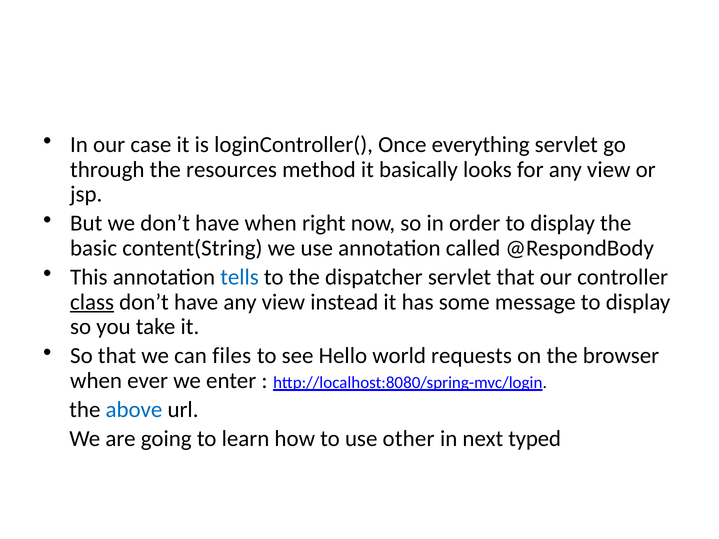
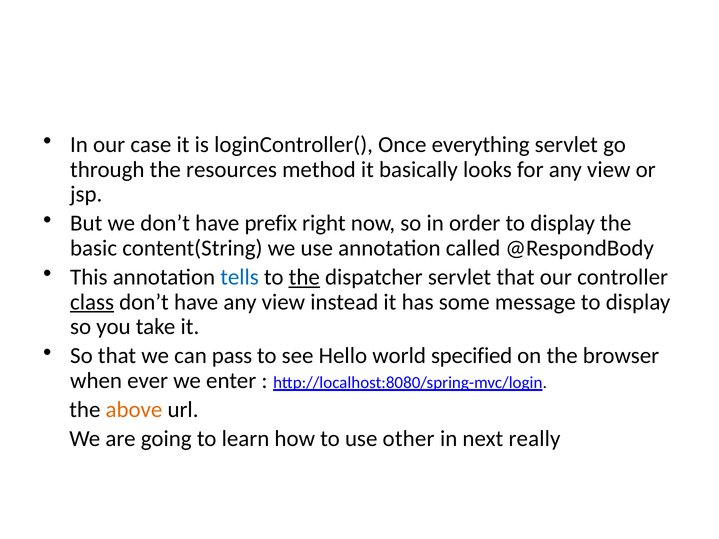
have when: when -> prefix
the at (304, 277) underline: none -> present
files: files -> pass
requests: requests -> specified
above colour: blue -> orange
typed: typed -> really
